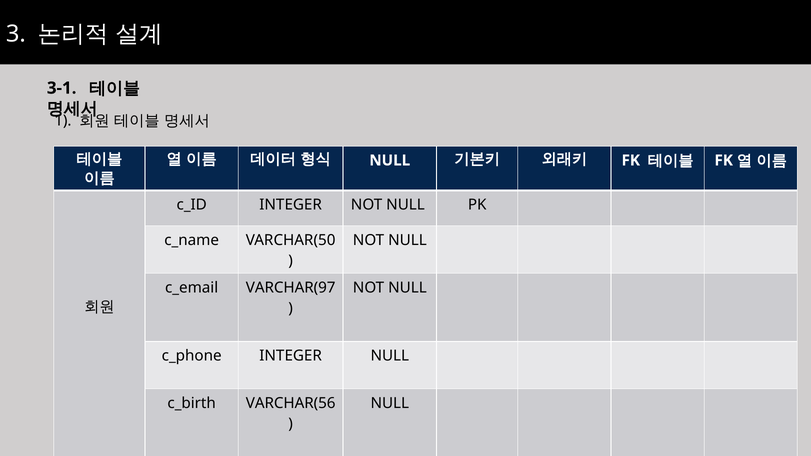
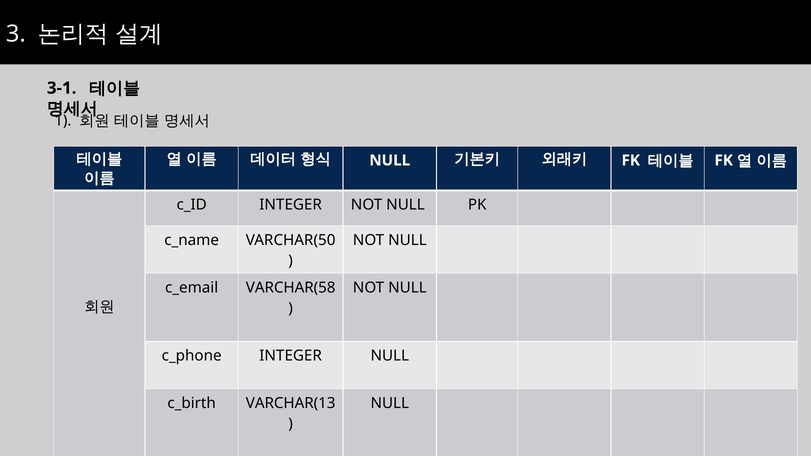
VARCHAR(97: VARCHAR(97 -> VARCHAR(58
VARCHAR(56: VARCHAR(56 -> VARCHAR(13
